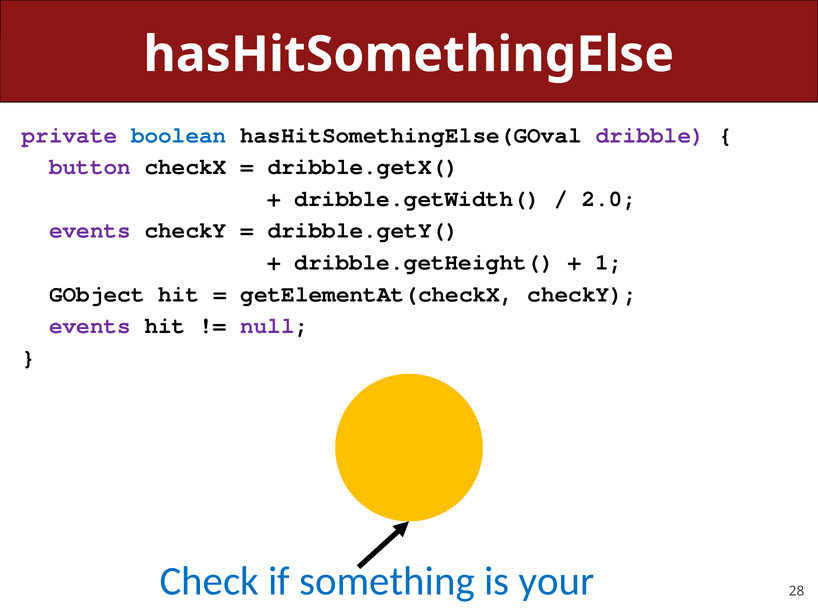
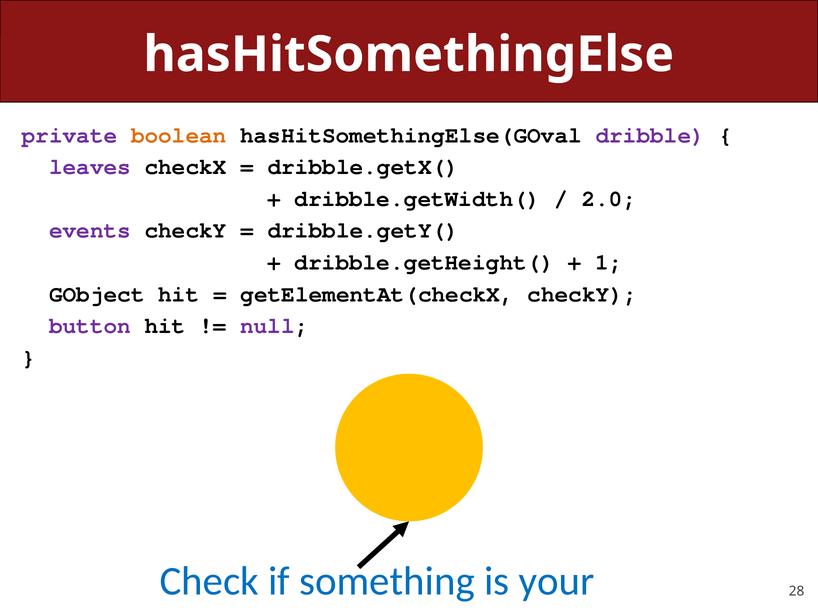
boolean colour: blue -> orange
button: button -> leaves
events at (90, 326): events -> button
